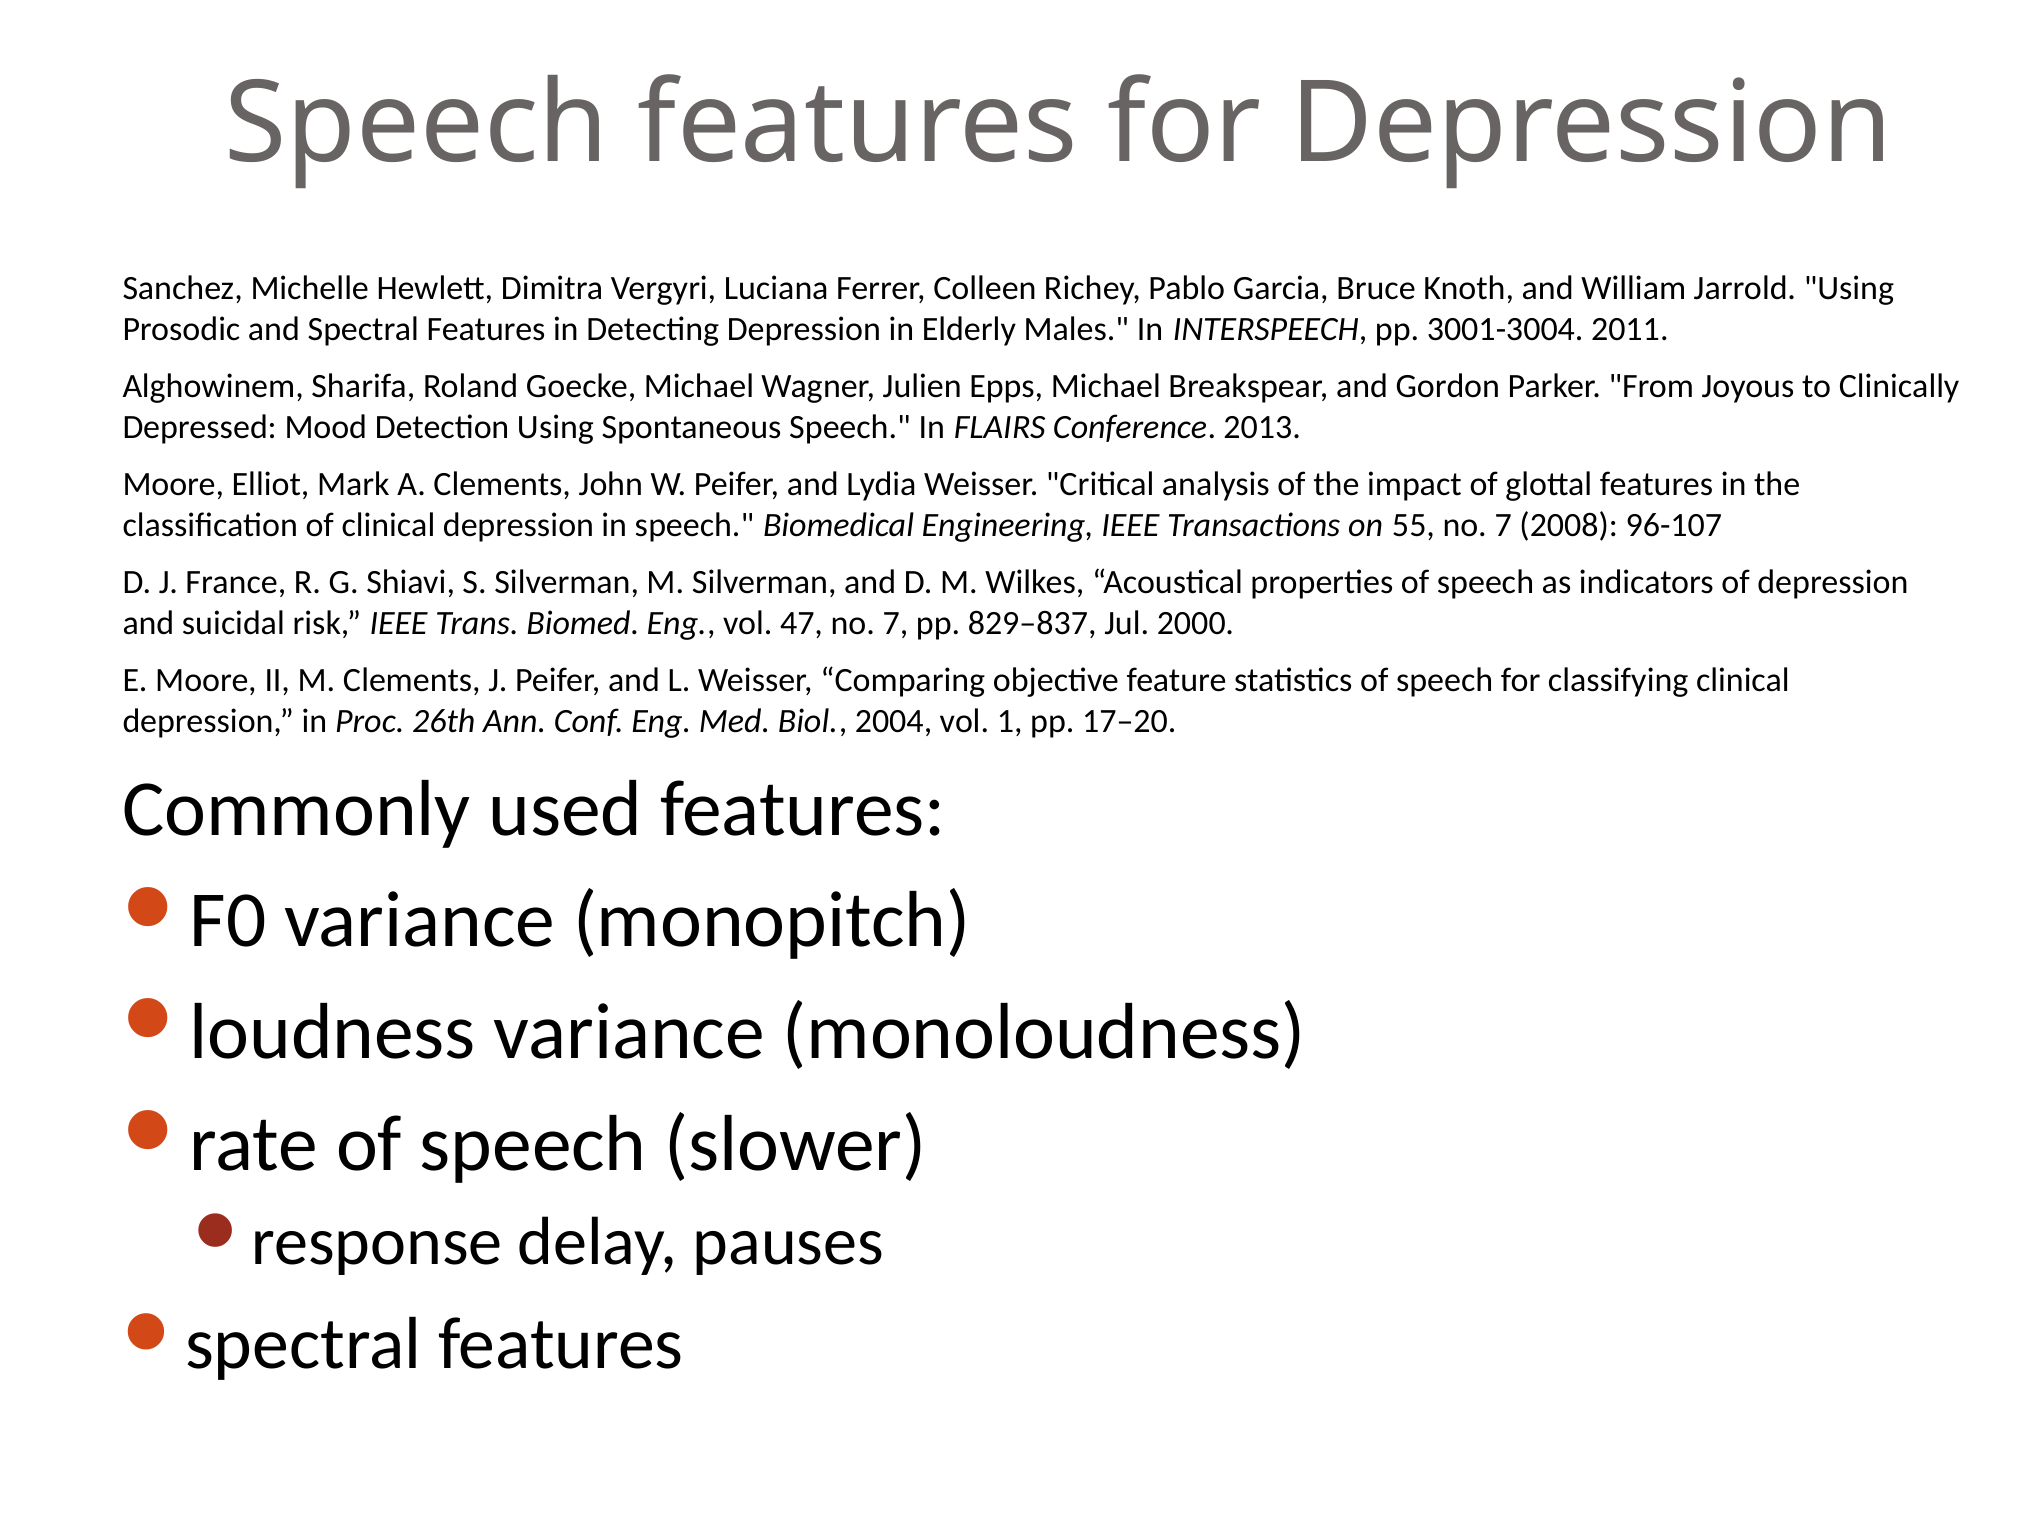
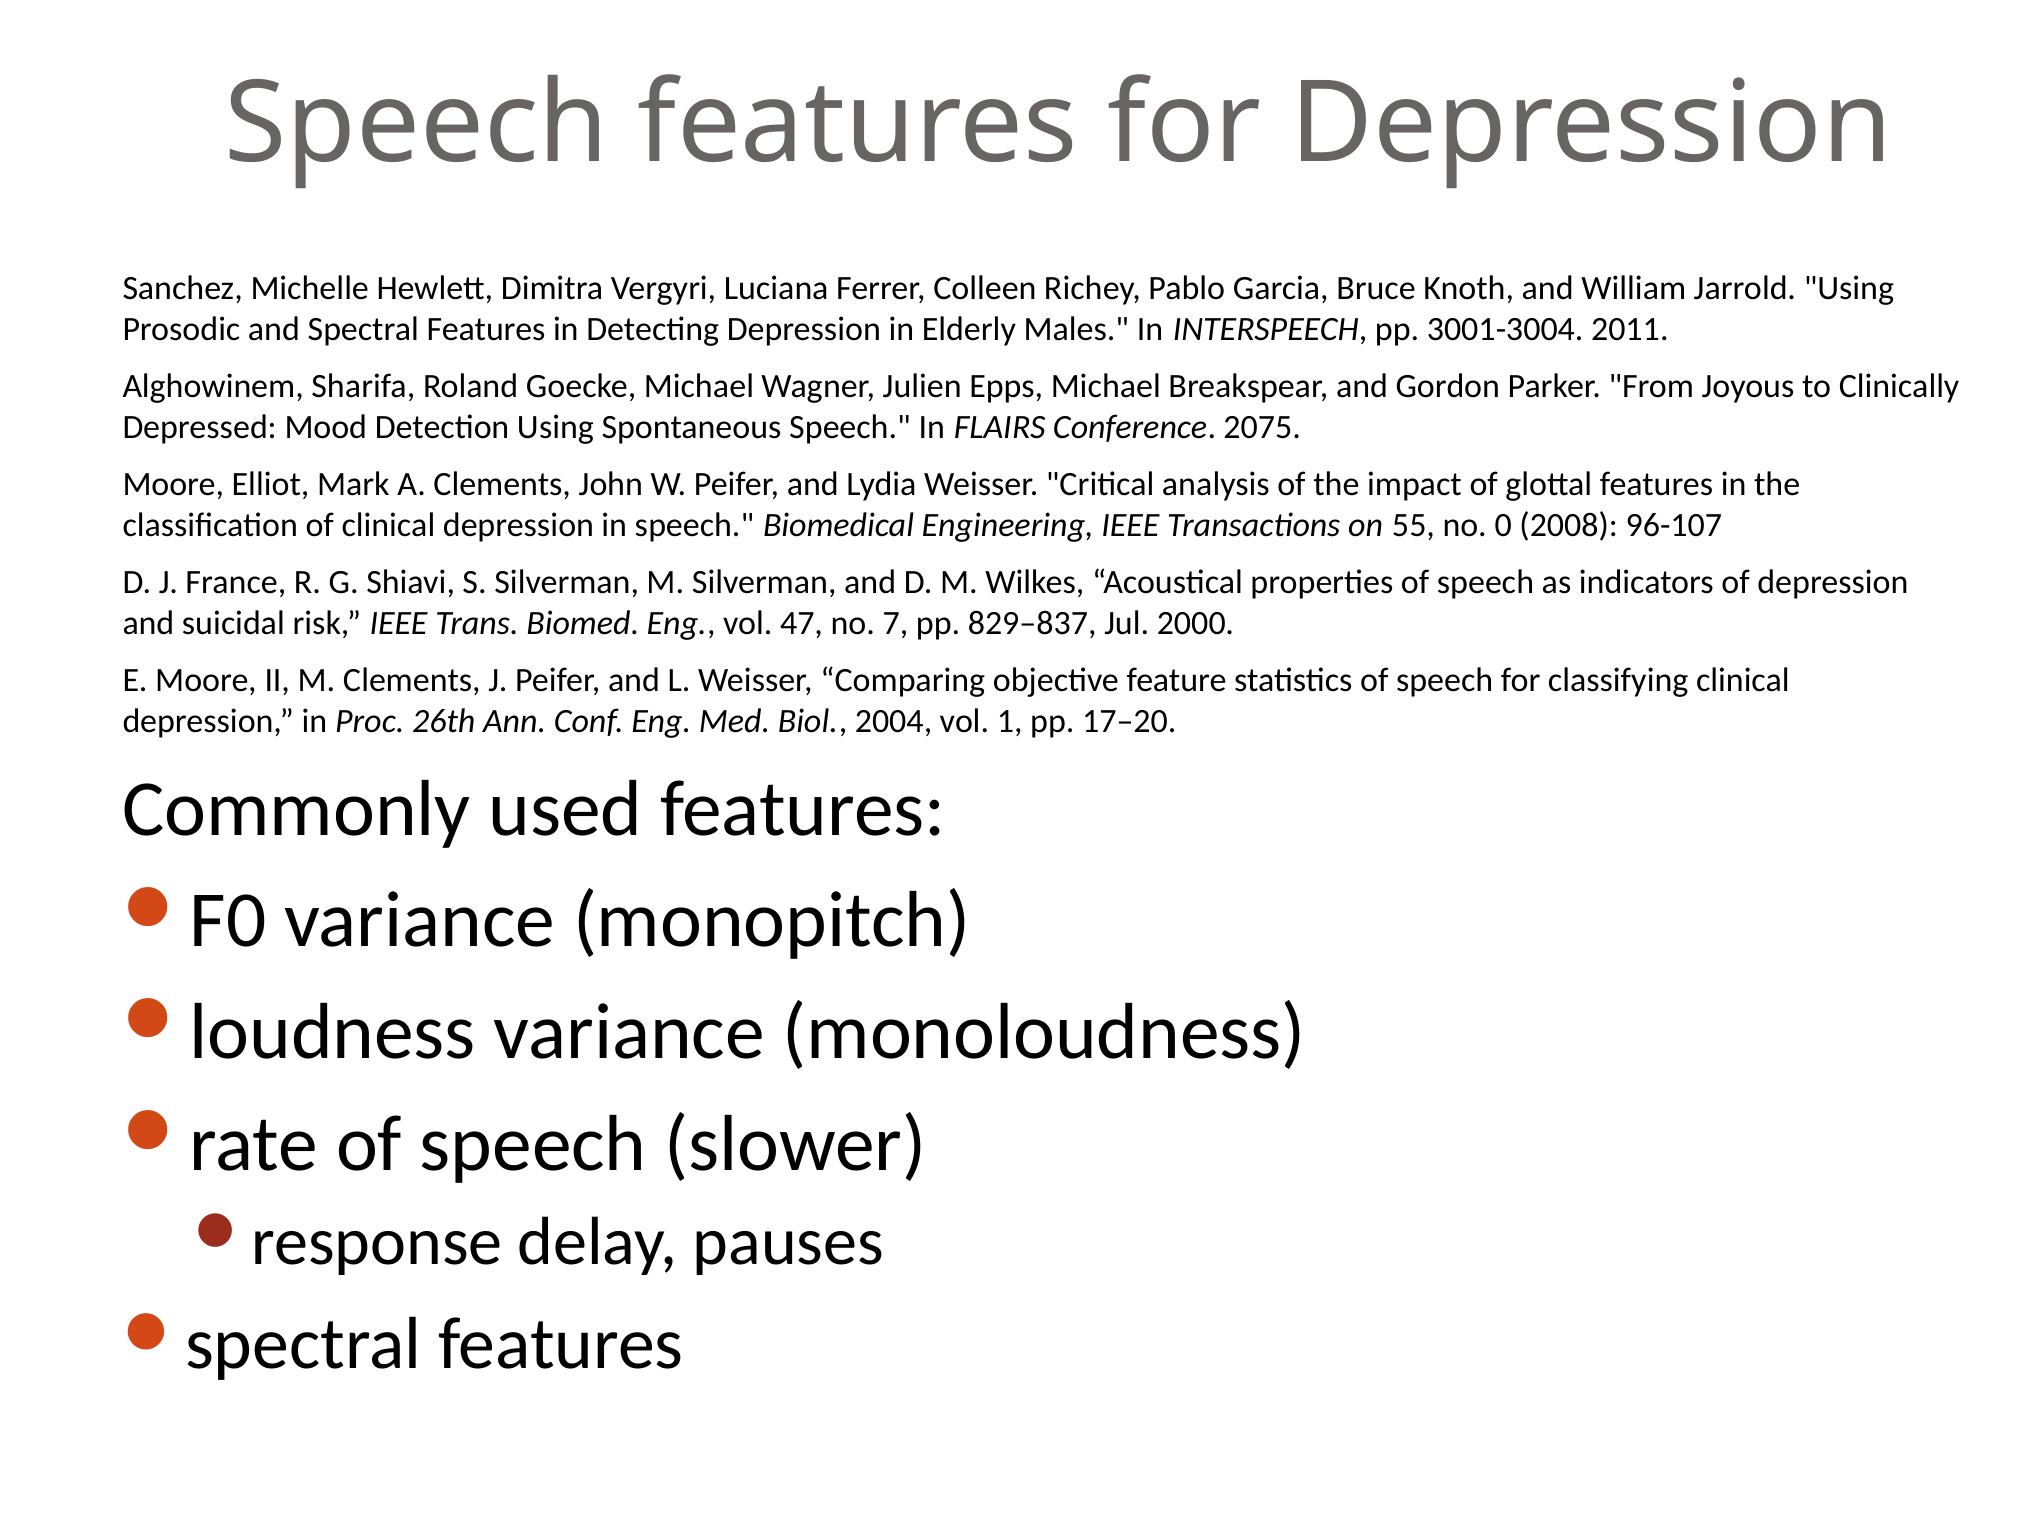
2013: 2013 -> 2075
55 no 7: 7 -> 0
